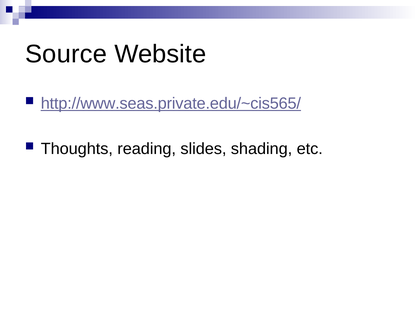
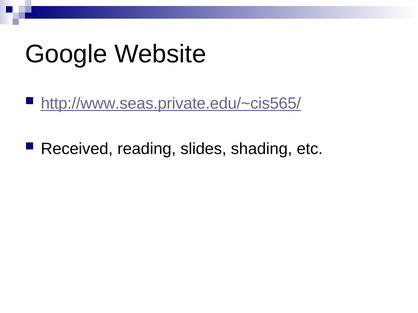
Source: Source -> Google
Thoughts: Thoughts -> Received
